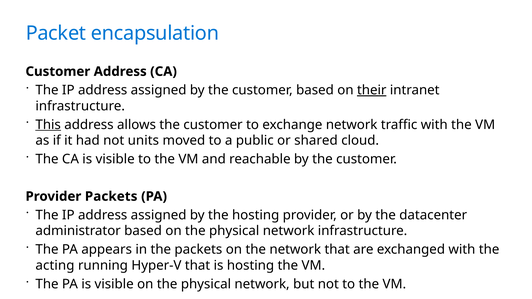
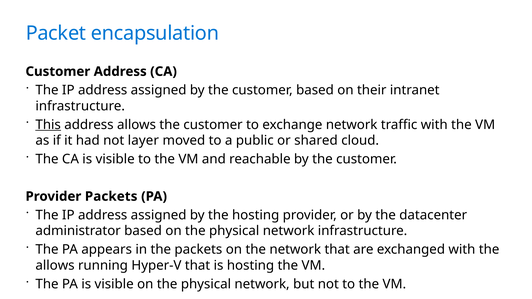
their underline: present -> none
units: units -> layer
acting at (55, 266): acting -> allows
